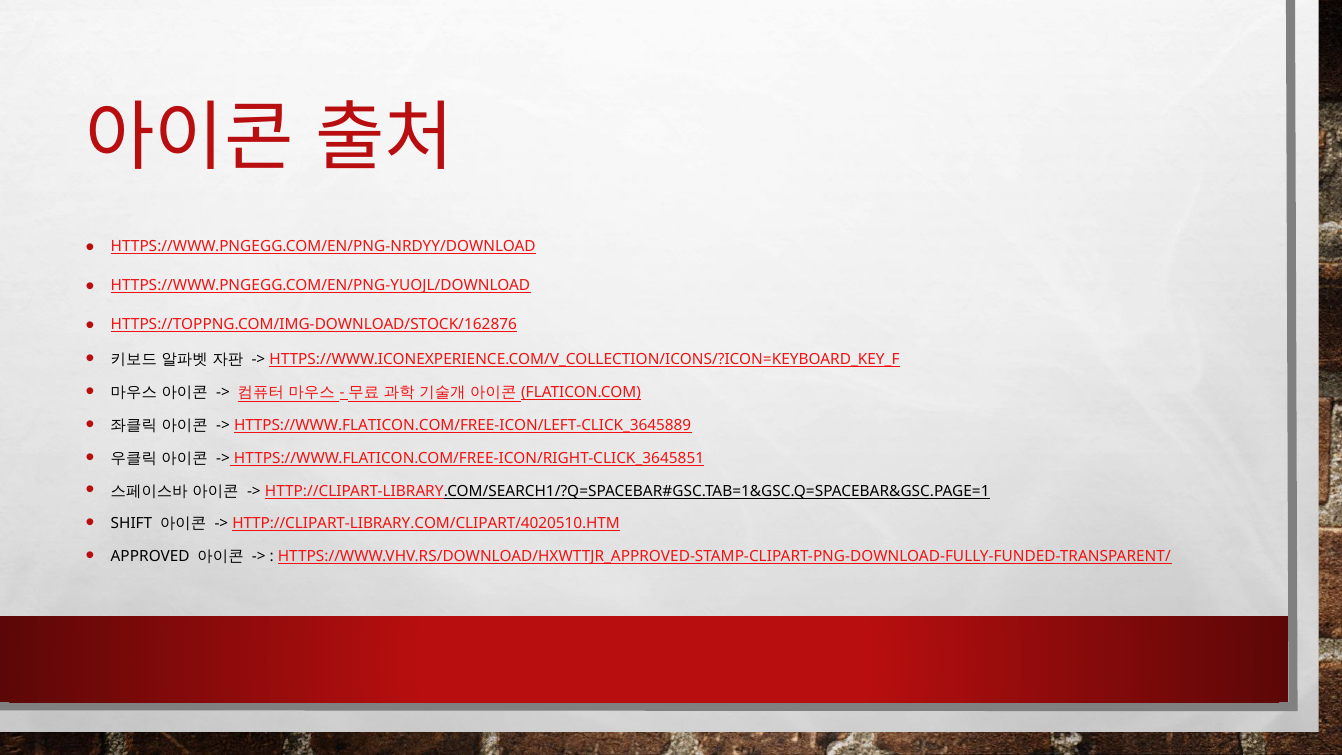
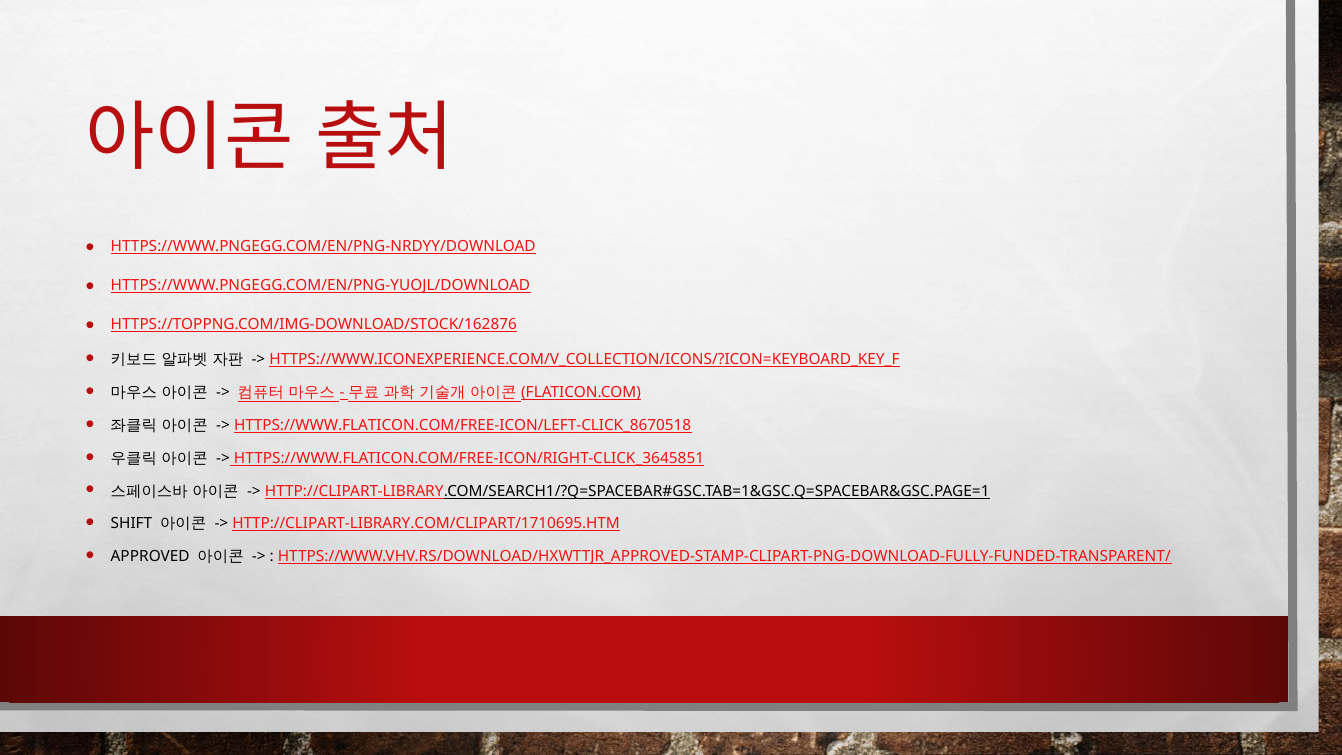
HTTPS://WWW.FLATICON.COM/FREE-ICON/LEFT-CLICK_3645889: HTTPS://WWW.FLATICON.COM/FREE-ICON/LEFT-CLICK_3645889 -> HTTPS://WWW.FLATICON.COM/FREE-ICON/LEFT-CLICK_8670518
HTTP://CLIPART-LIBRARY.COM/CLIPART/4020510.HTM: HTTP://CLIPART-LIBRARY.COM/CLIPART/4020510.HTM -> HTTP://CLIPART-LIBRARY.COM/CLIPART/1710695.HTM
